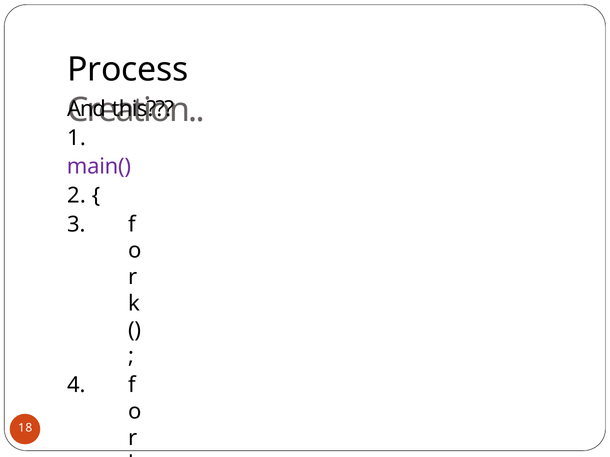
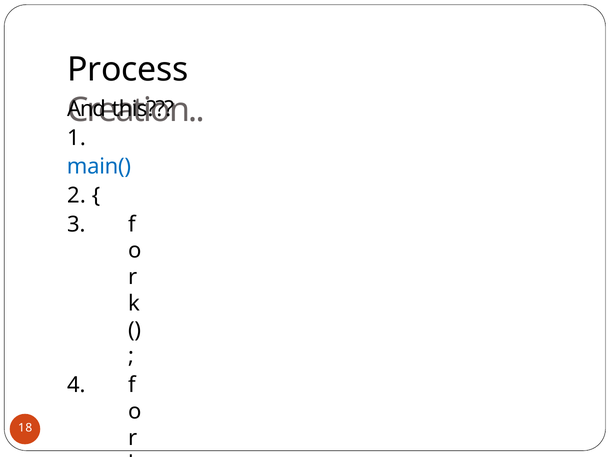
main( colour: purple -> blue
